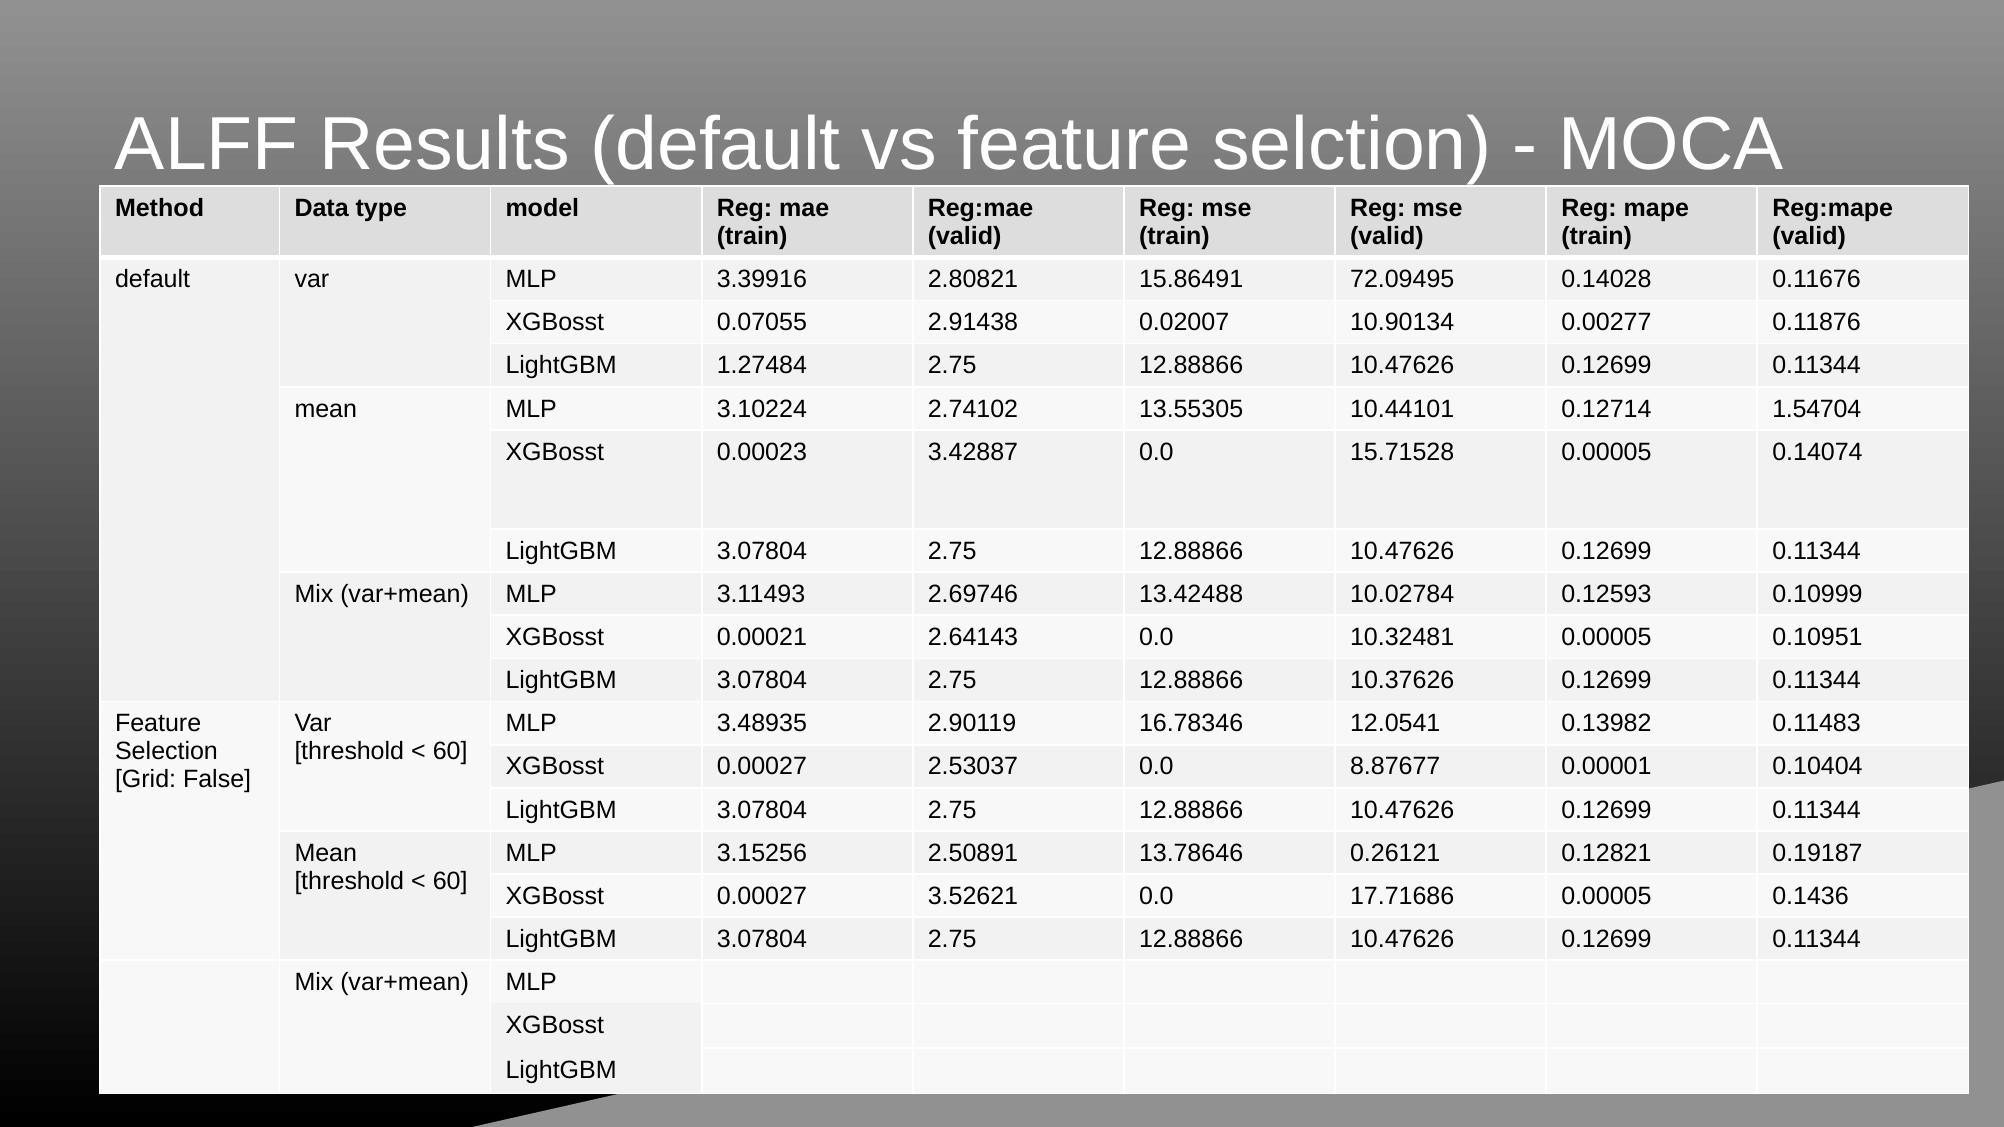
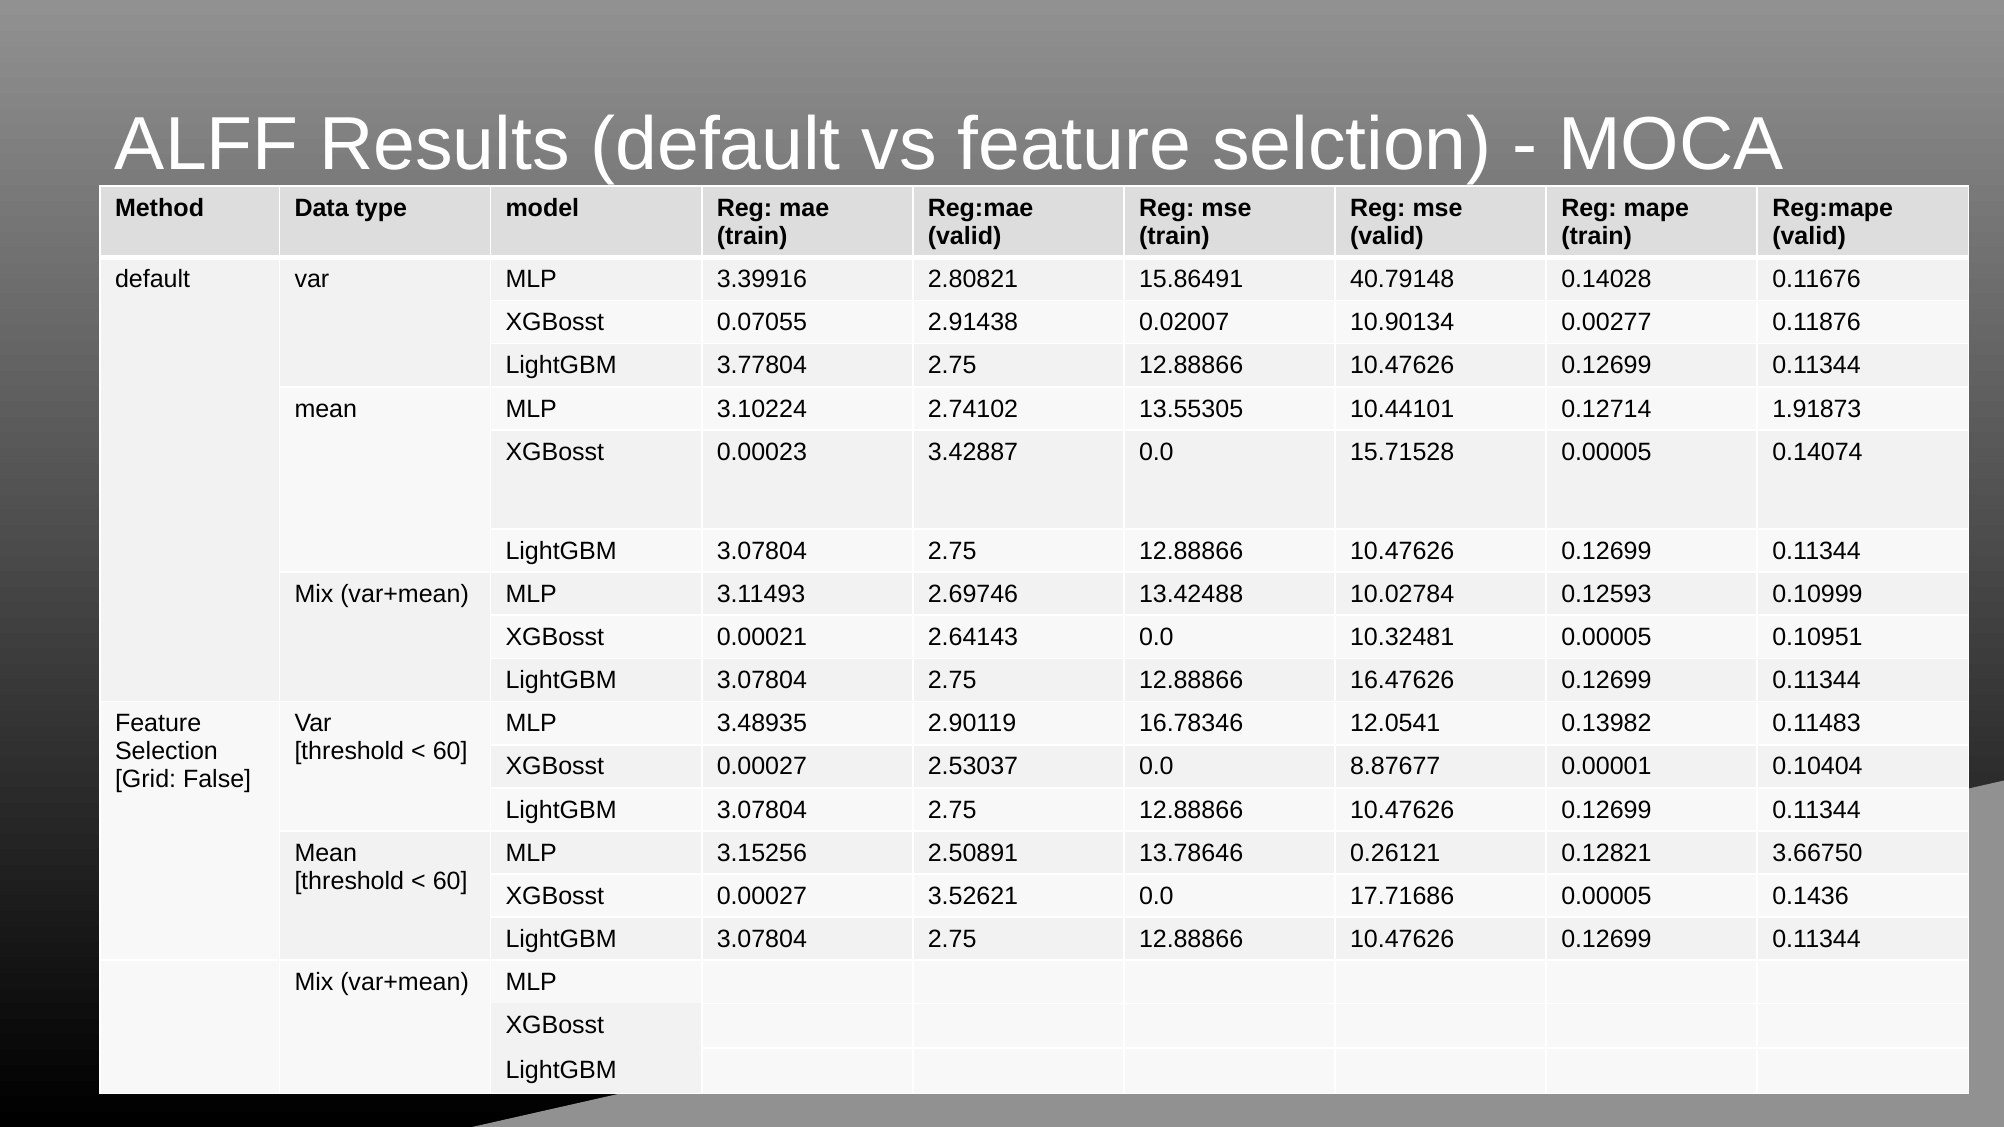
72.09495: 72.09495 -> 40.79148
1.27484: 1.27484 -> 3.77804
1.54704: 1.54704 -> 1.91873
10.37626: 10.37626 -> 16.47626
0.19187: 0.19187 -> 3.66750
